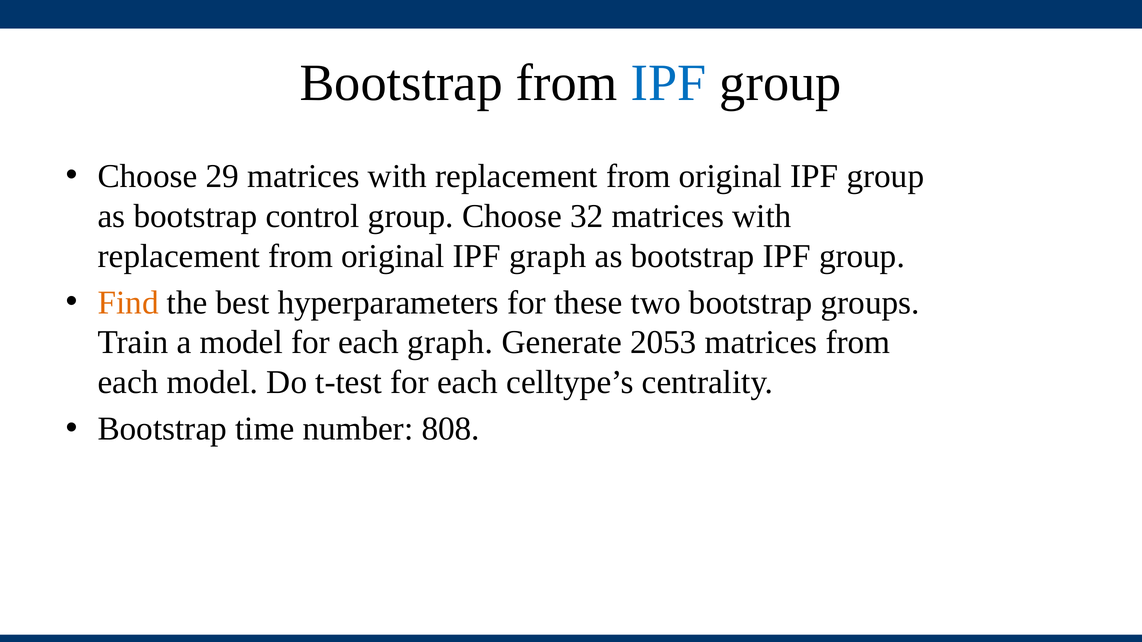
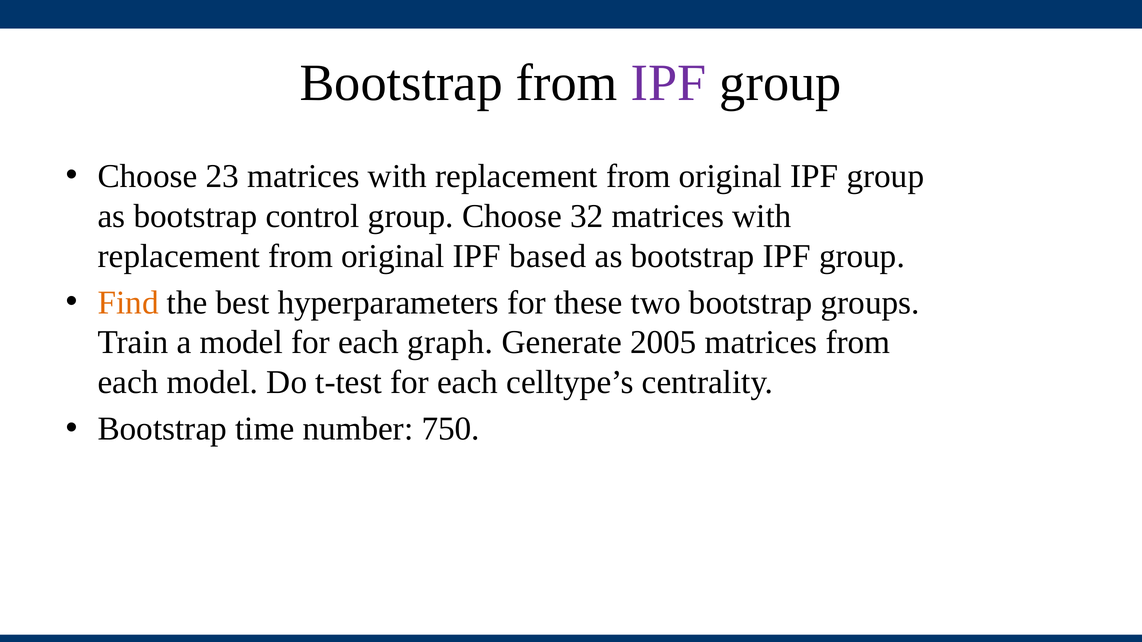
IPF at (669, 83) colour: blue -> purple
29: 29 -> 23
IPF graph: graph -> based
2053: 2053 -> 2005
808: 808 -> 750
